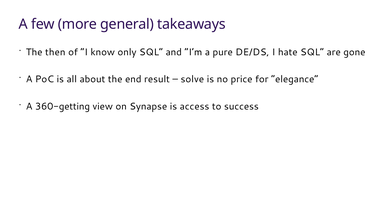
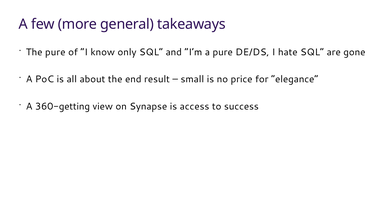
The then: then -> pure
solve: solve -> small
